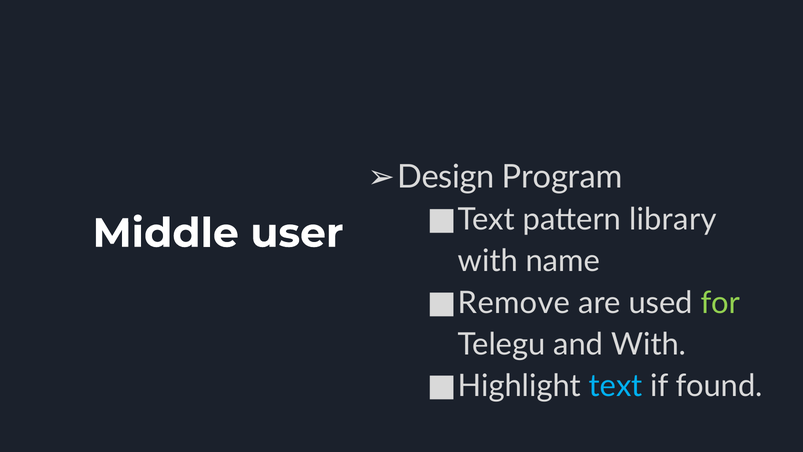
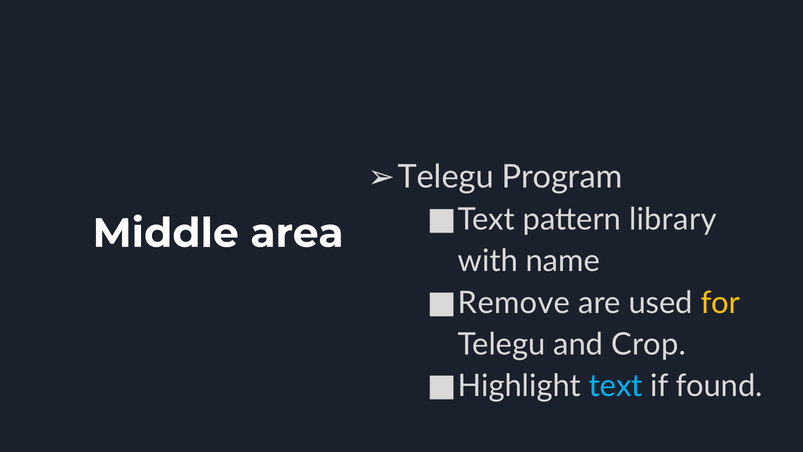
Design at (446, 177): Design -> Telegu
user: user -> area
for colour: light green -> yellow
and With: With -> Crop
